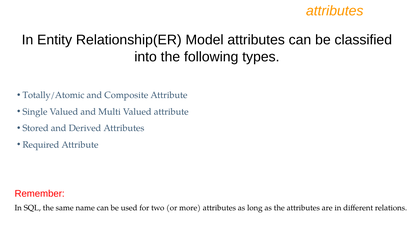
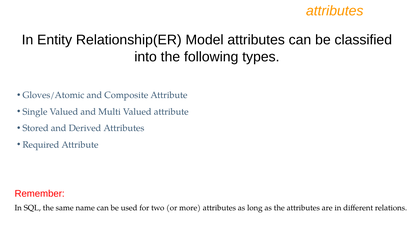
Totally/Atomic: Totally/Atomic -> Gloves/Atomic
